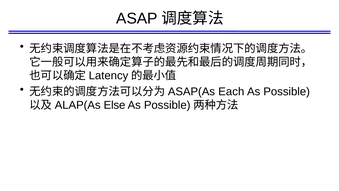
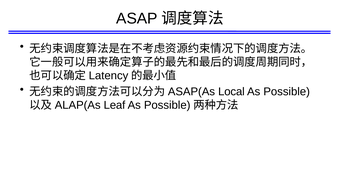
Each: Each -> Local
Else: Else -> Leaf
